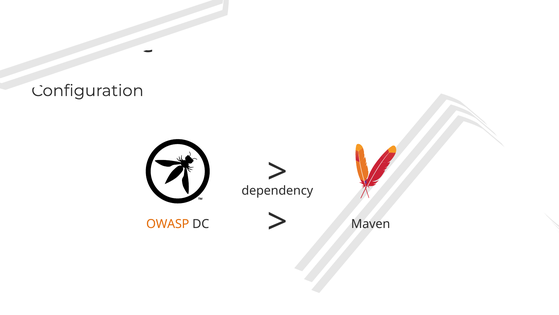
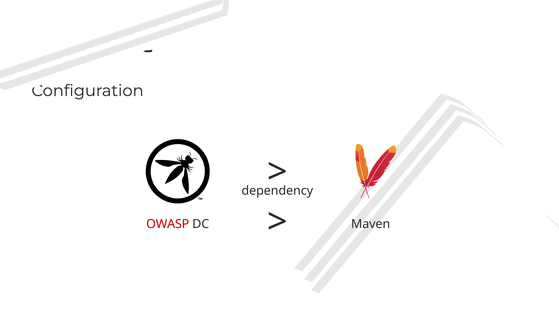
OWASP at (168, 224) colour: orange -> red
